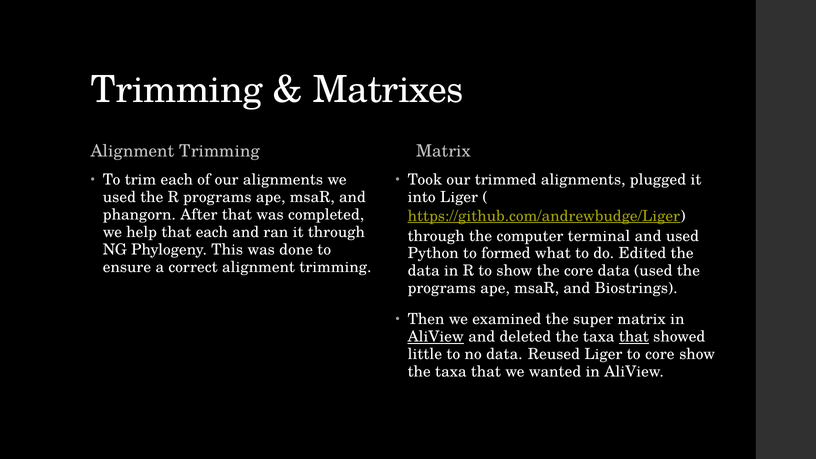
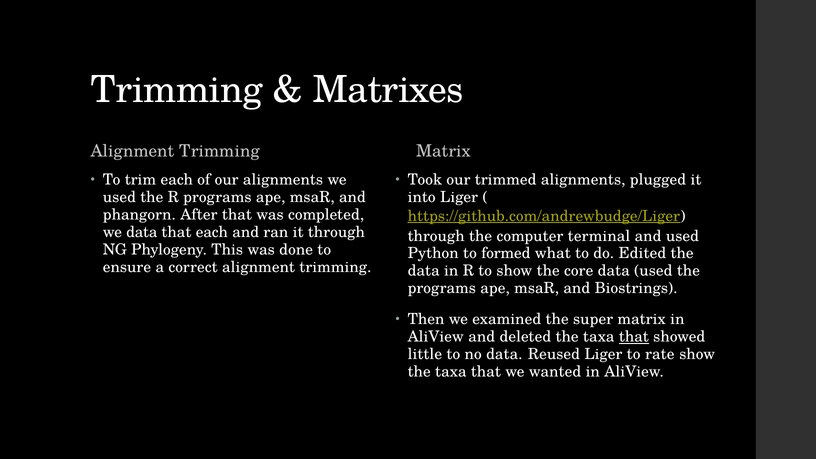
we help: help -> data
AliView at (436, 337) underline: present -> none
to core: core -> rate
